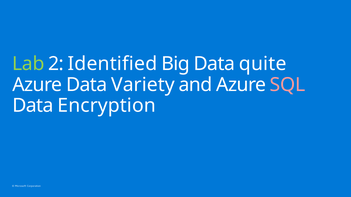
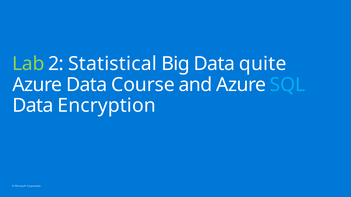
Identified: Identified -> Statistical
Variety: Variety -> Course
SQL colour: pink -> light blue
